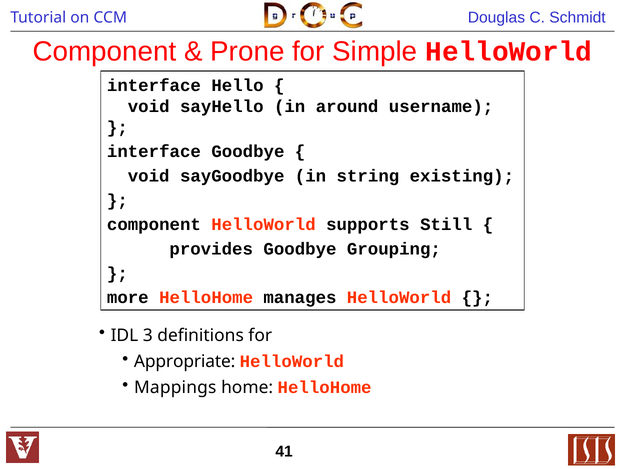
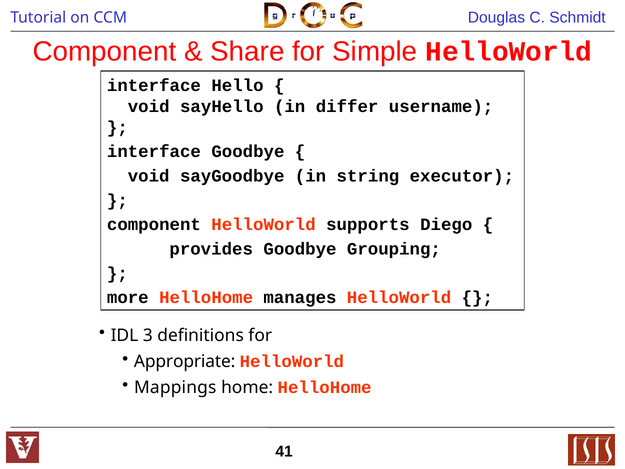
Prone: Prone -> Share
around: around -> differ
existing: existing -> executor
Still: Still -> Diego
